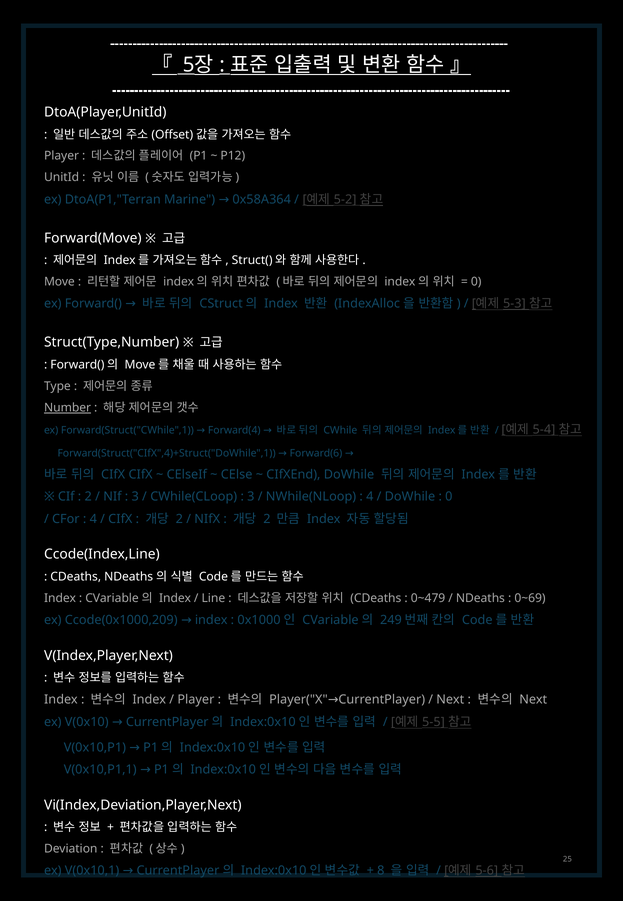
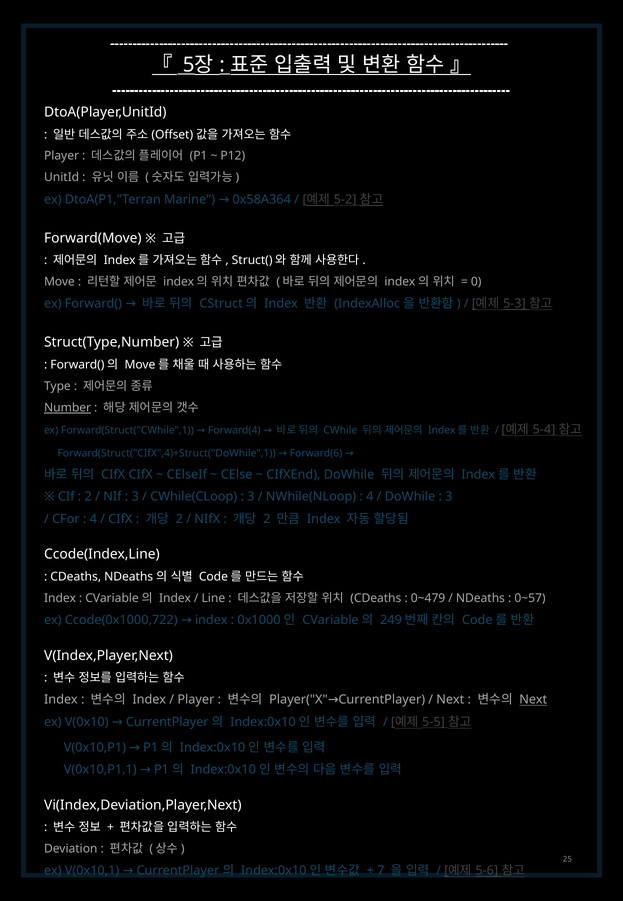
0 at (449, 496): 0 -> 3
0~69: 0~69 -> 0~57
Ccode(0x1000,209: Ccode(0x1000,209 -> Ccode(0x1000,722
Next at (533, 699) underline: none -> present
8: 8 -> 7
